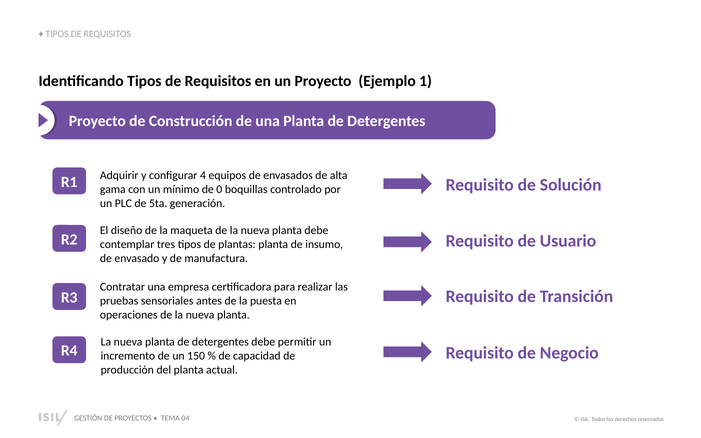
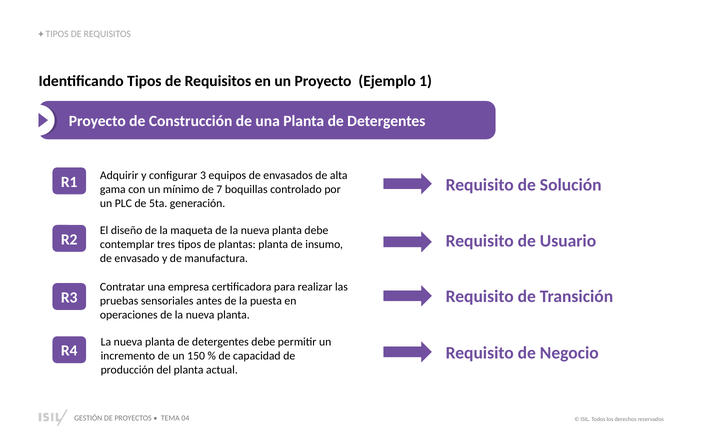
4: 4 -> 3
0: 0 -> 7
